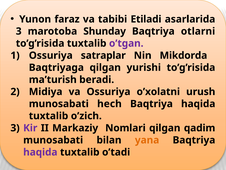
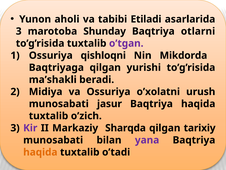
faraz: faraz -> aholi
satraplar: satraplar -> qishloqni
ma’turish: ma’turish -> ma’shakli
hech: hech -> jasur
Nomlari: Nomlari -> Sharqda
qadim: qadim -> tarixiy
yana colour: orange -> purple
haqida at (40, 152) colour: purple -> orange
